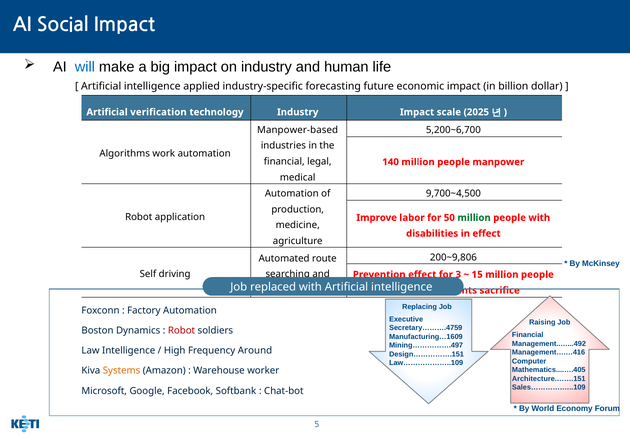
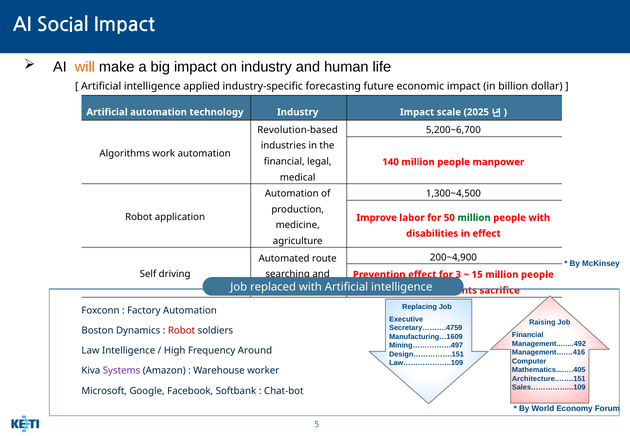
will colour: blue -> orange
Artificial verification: verification -> automation
Manpower-based: Manpower-based -> Revolution-based
9,700~4,500: 9,700~4,500 -> 1,300~4,500
200~9,806: 200~9,806 -> 200~4,900
Systems colour: orange -> purple
